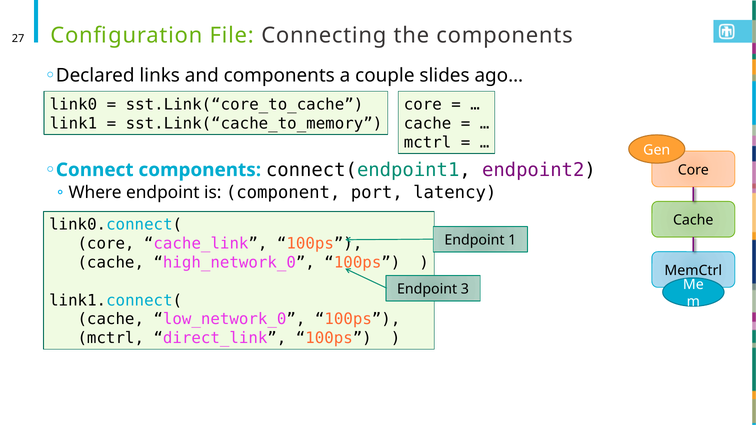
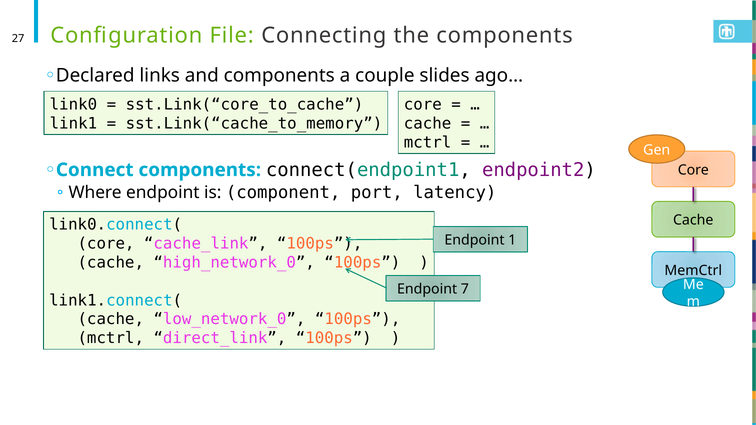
3: 3 -> 7
